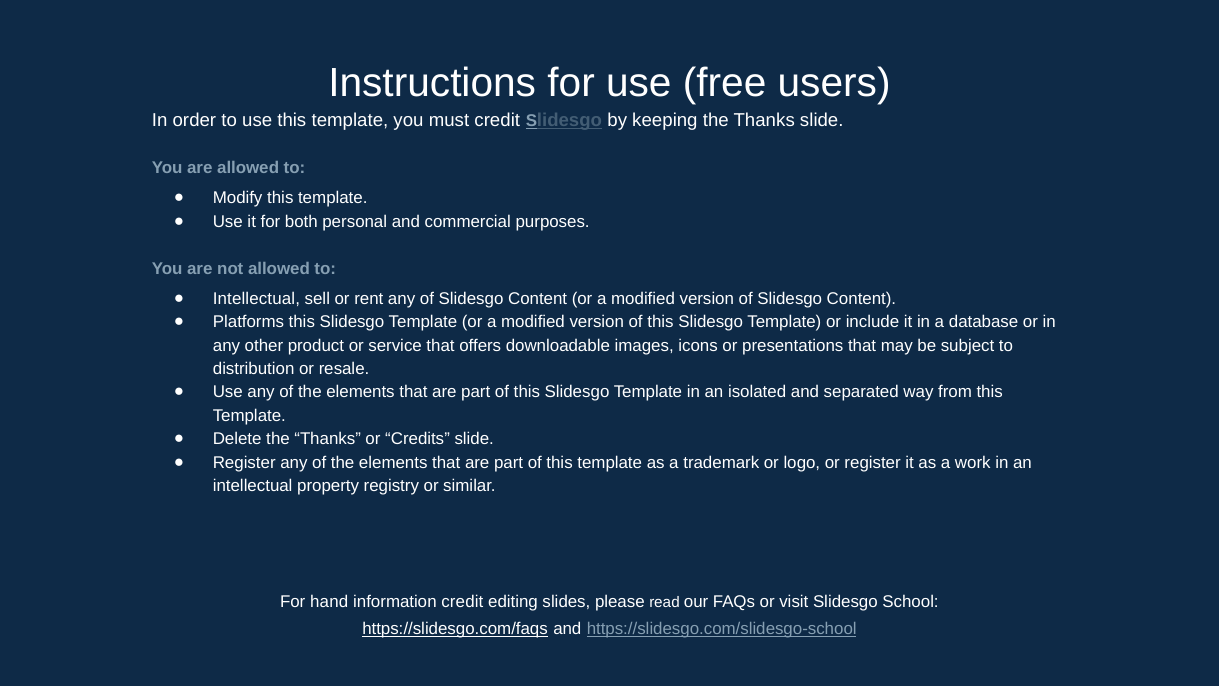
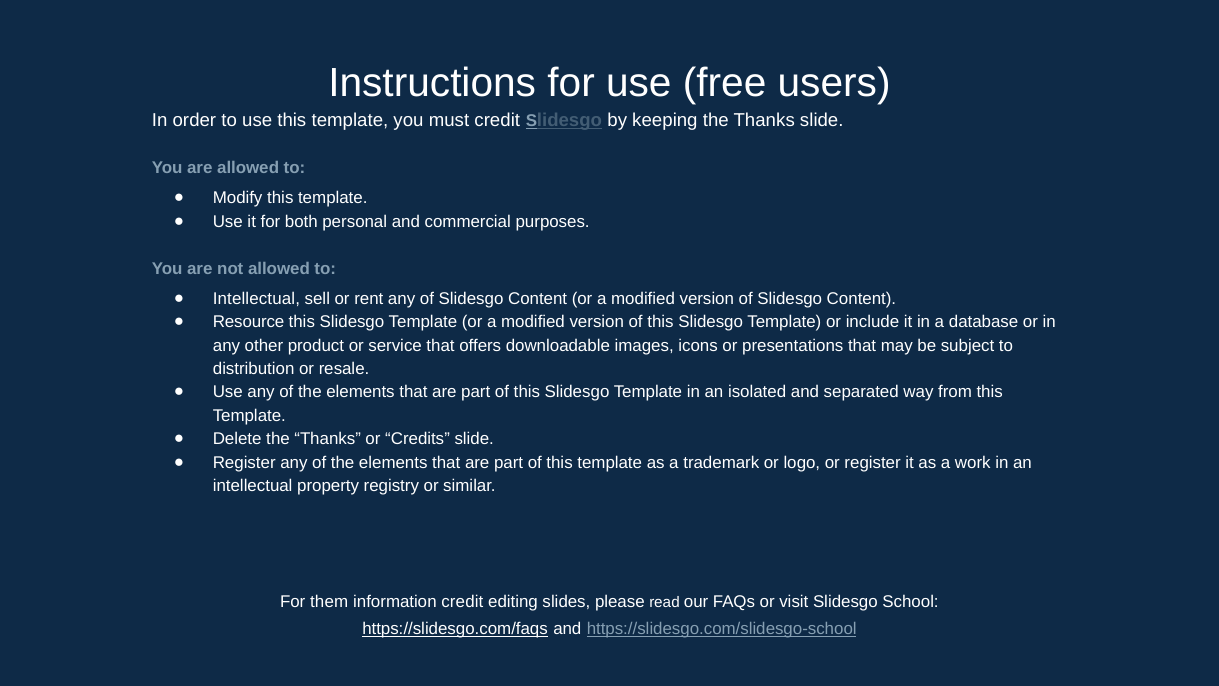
Platforms: Platforms -> Resource
hand: hand -> them
